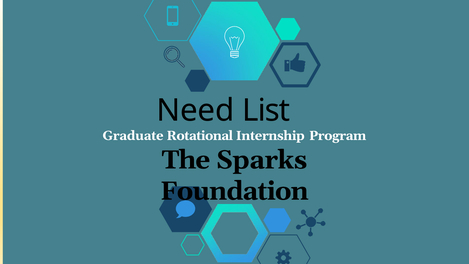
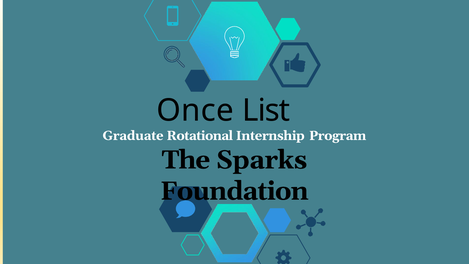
Need: Need -> Once
